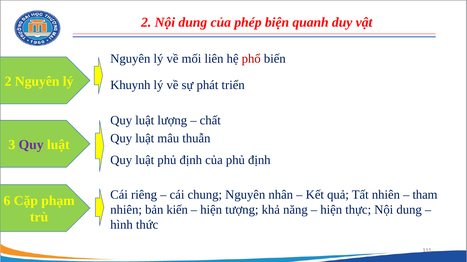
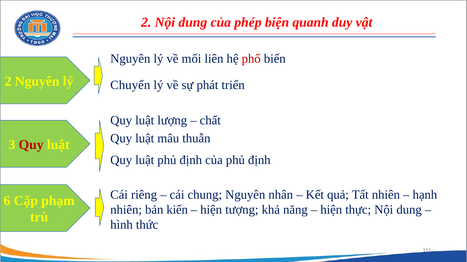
Khuynh: Khuynh -> Chuyển
Quy at (31, 145) colour: purple -> red
tham: tham -> hạnh
